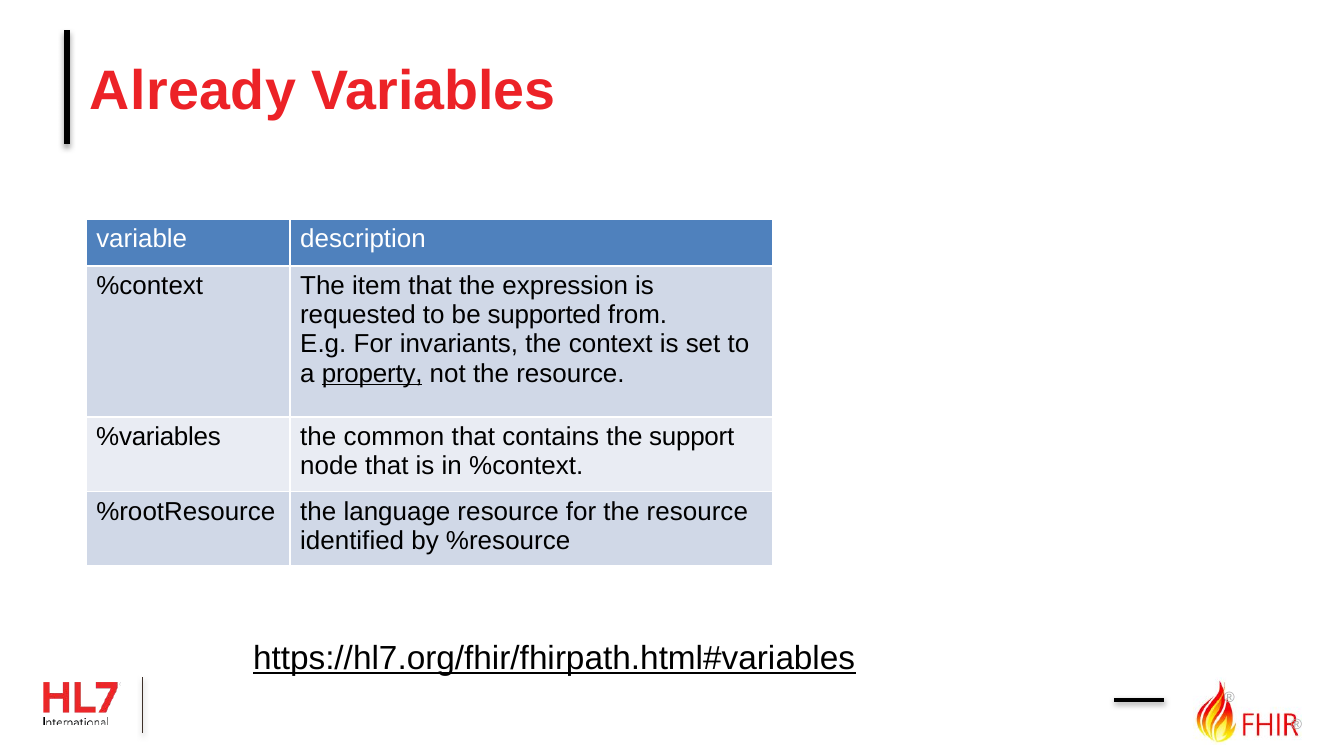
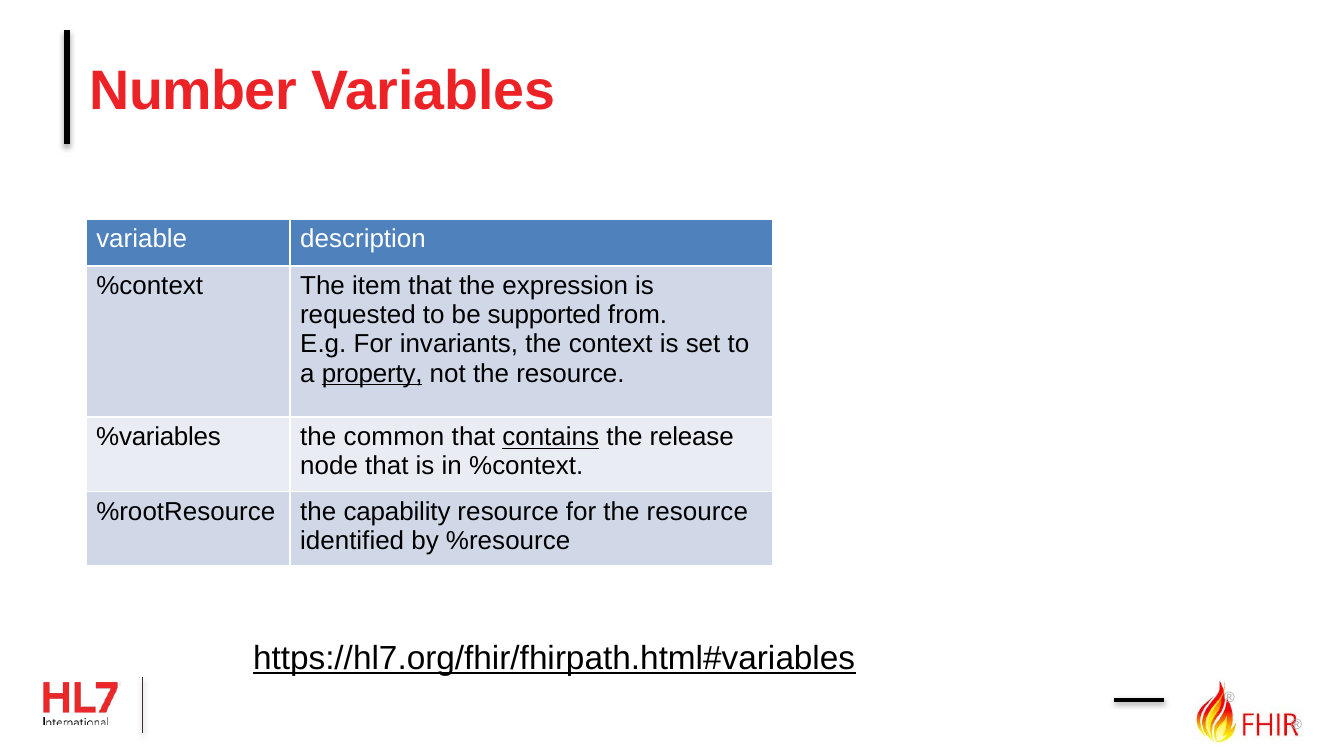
Already: Already -> Number
contains underline: none -> present
support: support -> release
language: language -> capability
